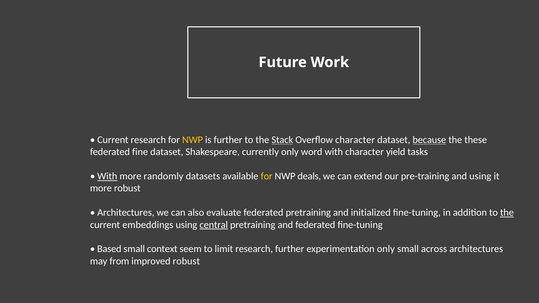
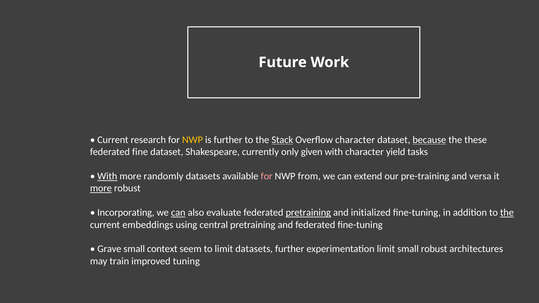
word: word -> given
for at (267, 176) colour: yellow -> pink
deals: deals -> from
and using: using -> versa
more at (101, 188) underline: none -> present
Architectures at (126, 213): Architectures -> Incorporating
can at (178, 213) underline: none -> present
pretraining at (308, 213) underline: none -> present
central underline: present -> none
Based: Based -> Grave
limit research: research -> datasets
experimentation only: only -> limit
small across: across -> robust
from: from -> train
improved robust: robust -> tuning
